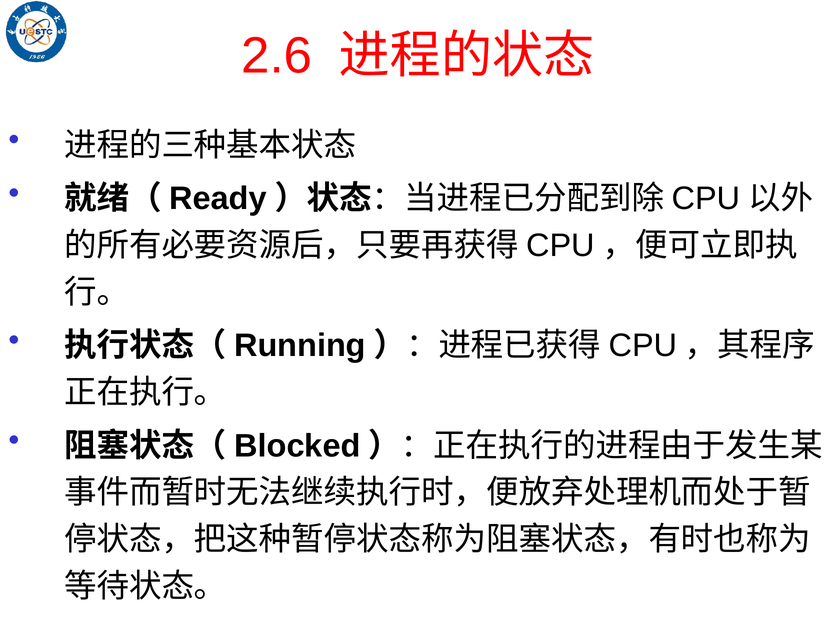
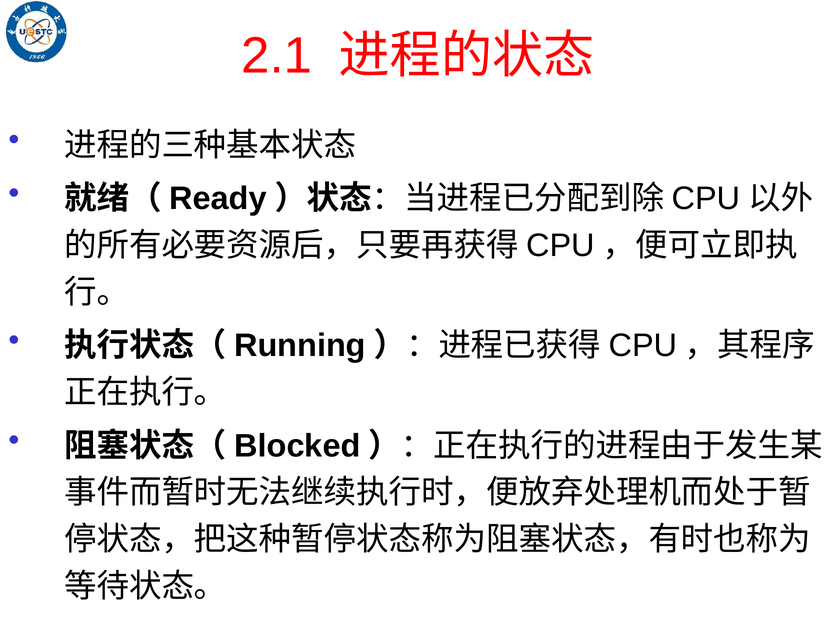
2.6: 2.6 -> 2.1
